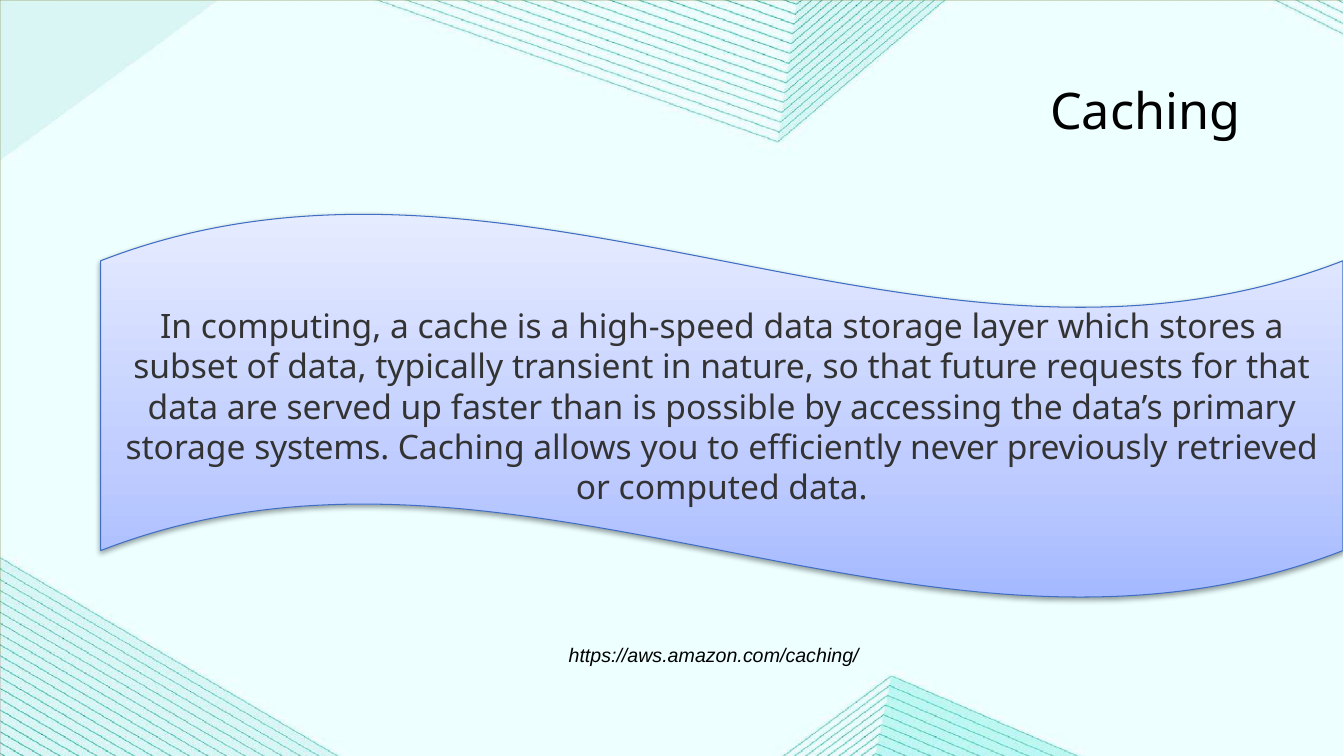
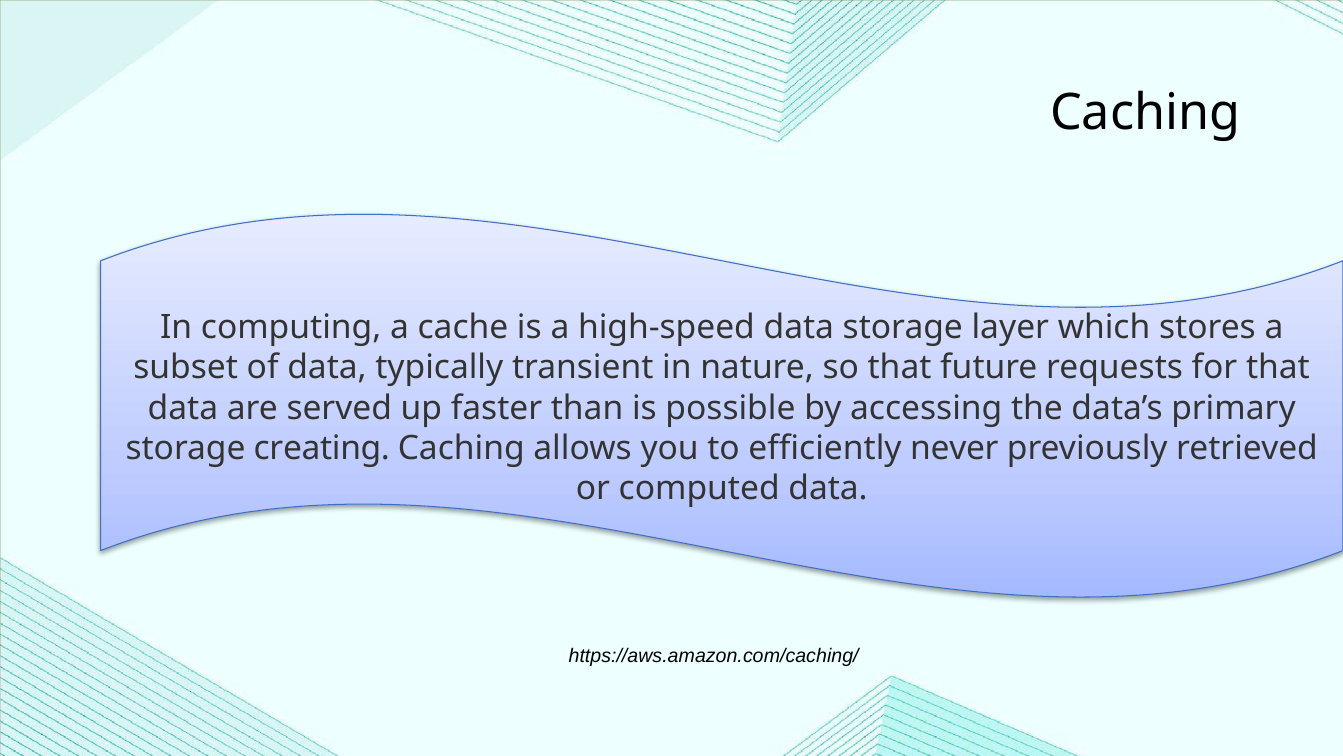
systems: systems -> creating
